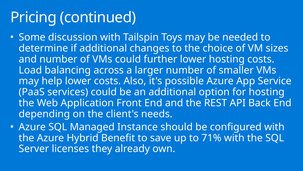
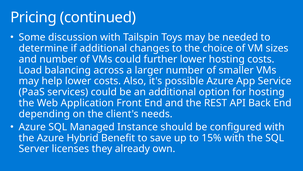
71%: 71% -> 15%
